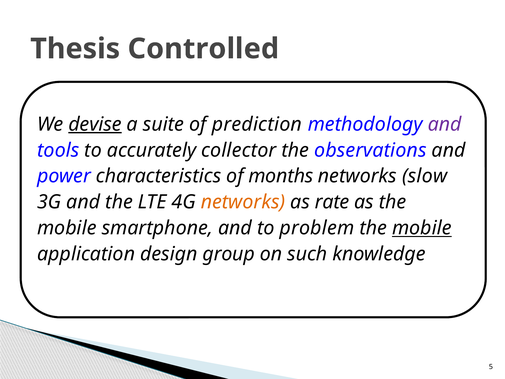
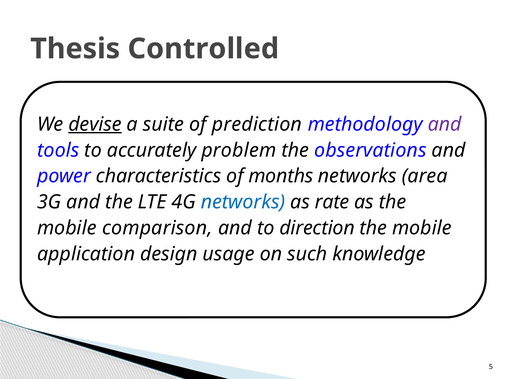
collector: collector -> problem
slow: slow -> area
networks at (243, 202) colour: orange -> blue
smartphone: smartphone -> comparison
problem: problem -> direction
mobile at (422, 228) underline: present -> none
group: group -> usage
